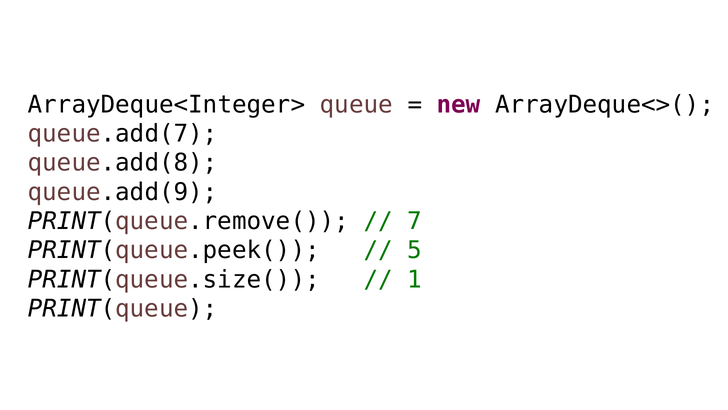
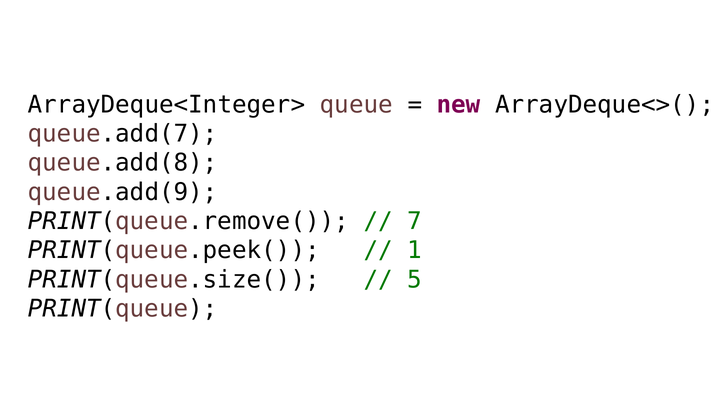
5: 5 -> 1
1: 1 -> 5
